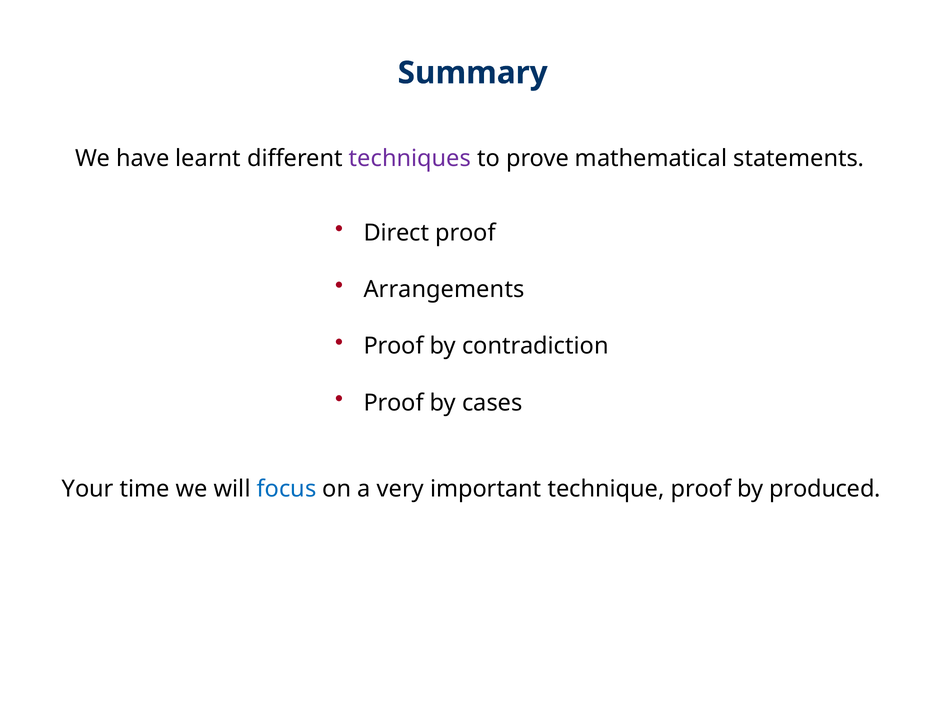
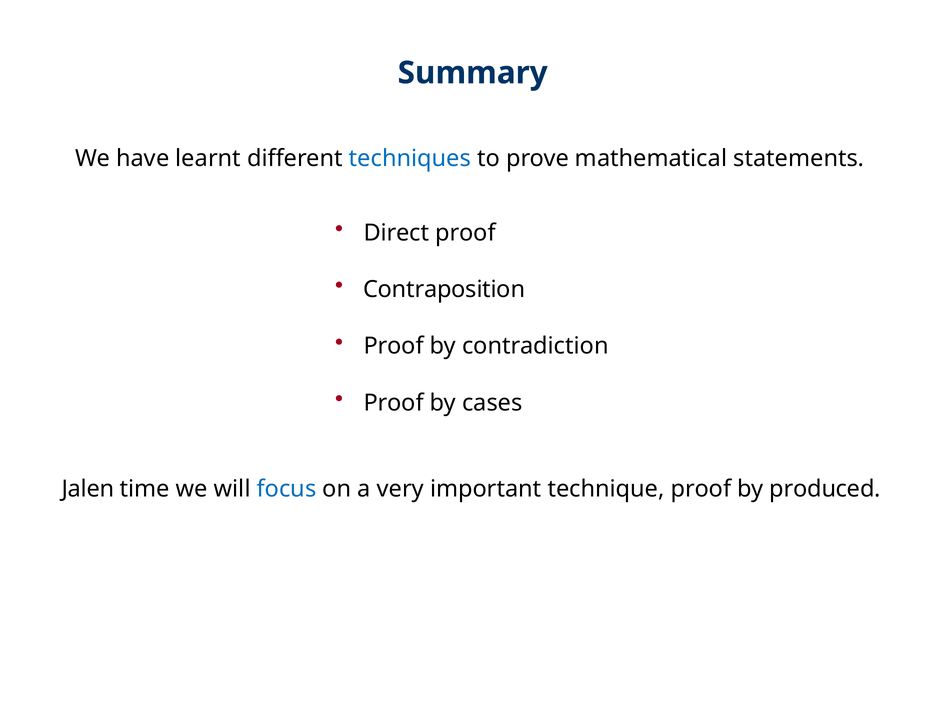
techniques colour: purple -> blue
Arrangements: Arrangements -> Contraposition
Your: Your -> Jalen
